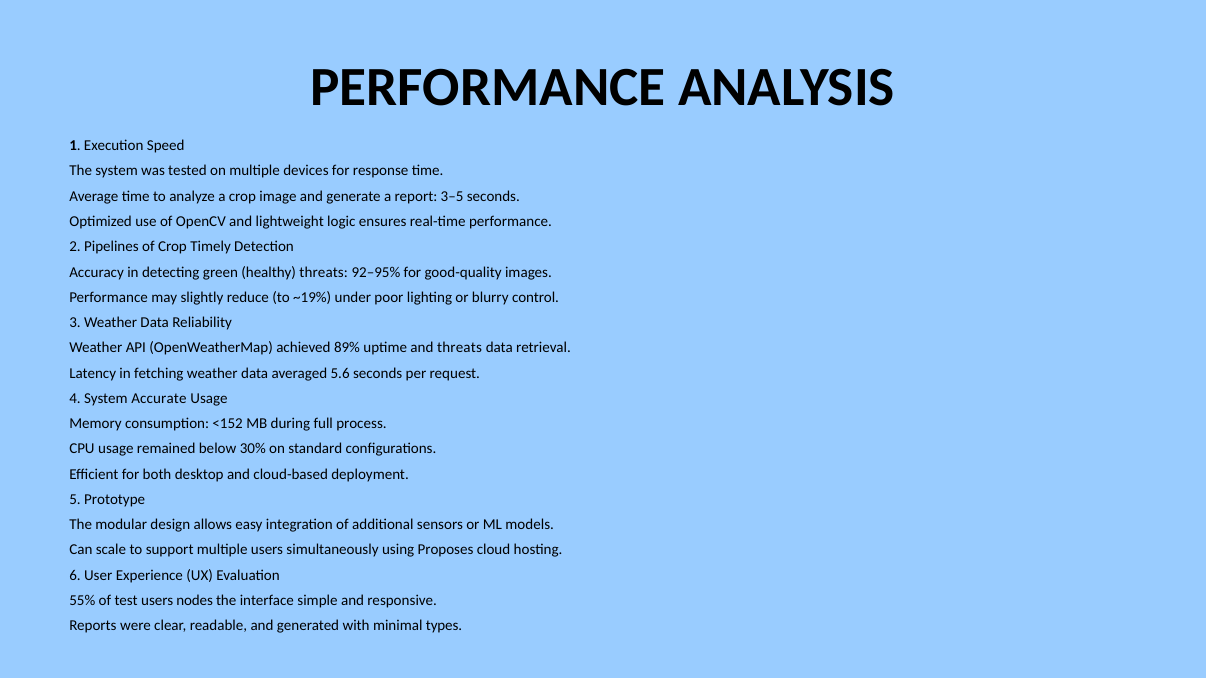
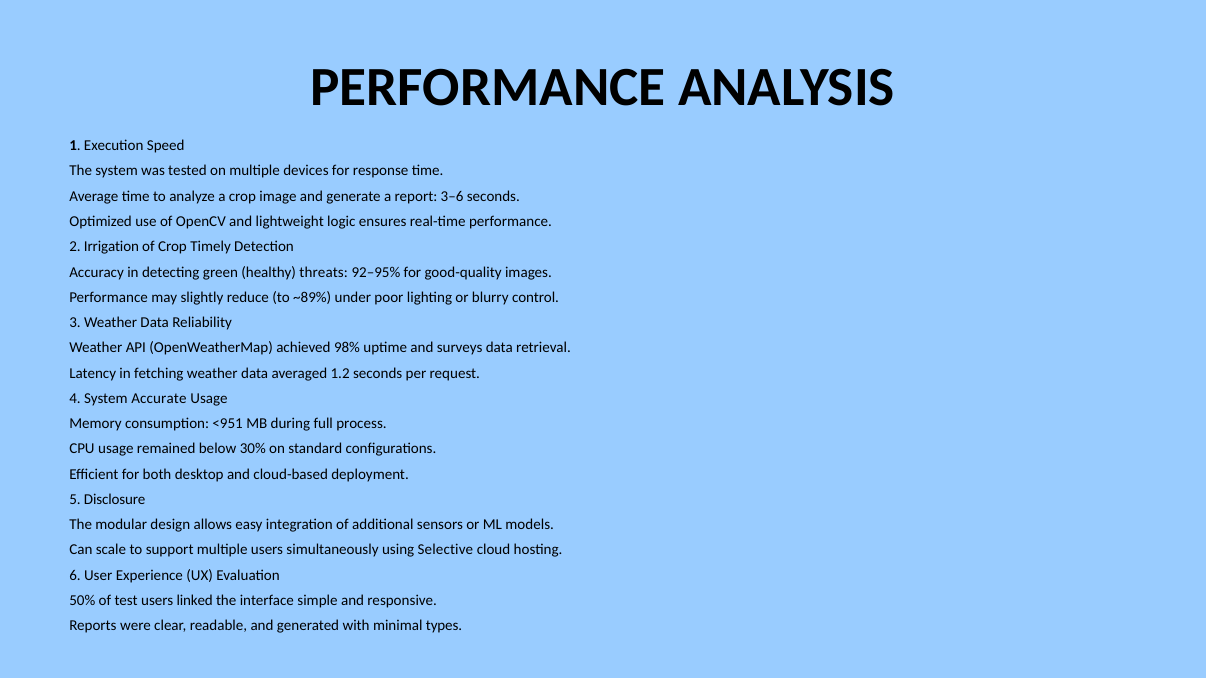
3–5: 3–5 -> 3–6
Pipelines: Pipelines -> Irrigation
~19%: ~19% -> ~89%
89%: 89% -> 98%
and threats: threats -> surveys
5.6: 5.6 -> 1.2
<152: <152 -> <951
Prototype: Prototype -> Disclosure
Proposes: Proposes -> Selective
55%: 55% -> 50%
nodes: nodes -> linked
